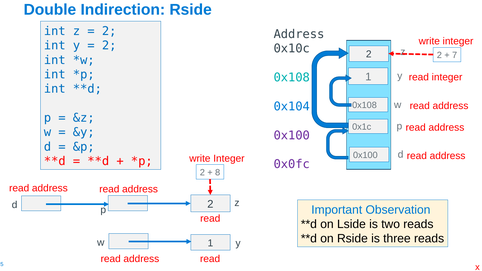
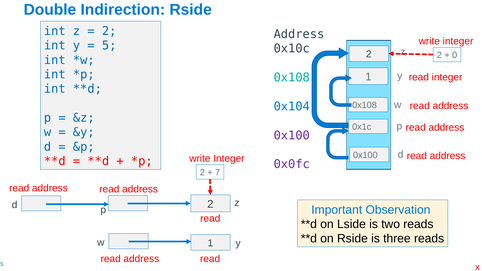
2 at (109, 46): 2 -> 5
7: 7 -> 0
8: 8 -> 7
